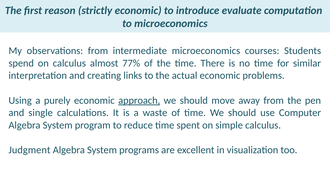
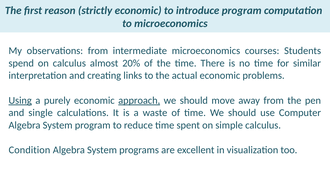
introduce evaluate: evaluate -> program
77%: 77% -> 20%
Using underline: none -> present
Judgment: Judgment -> Condition
